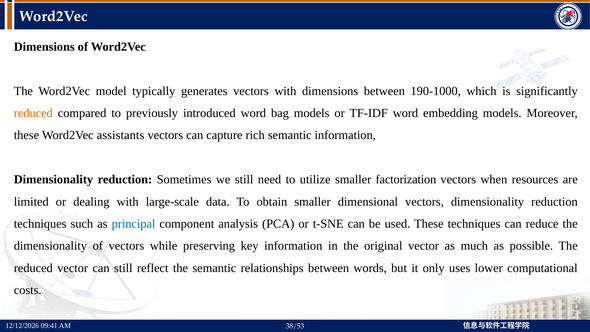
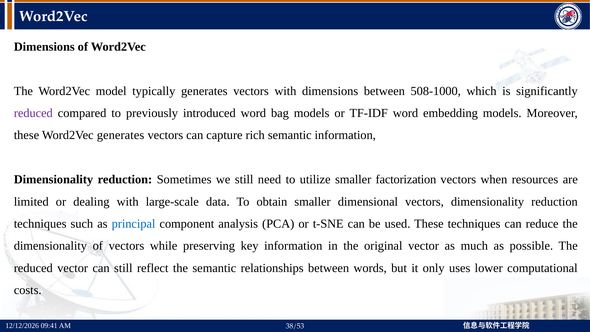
190-1000: 190-1000 -> 508-1000
reduced at (33, 113) colour: orange -> purple
Word2Vec assistants: assistants -> generates
